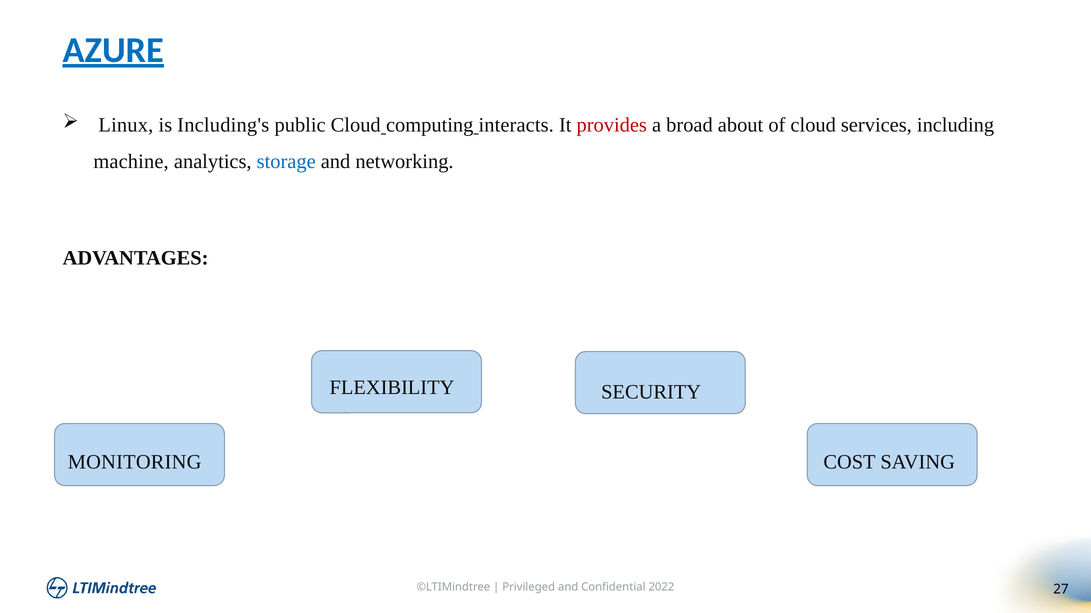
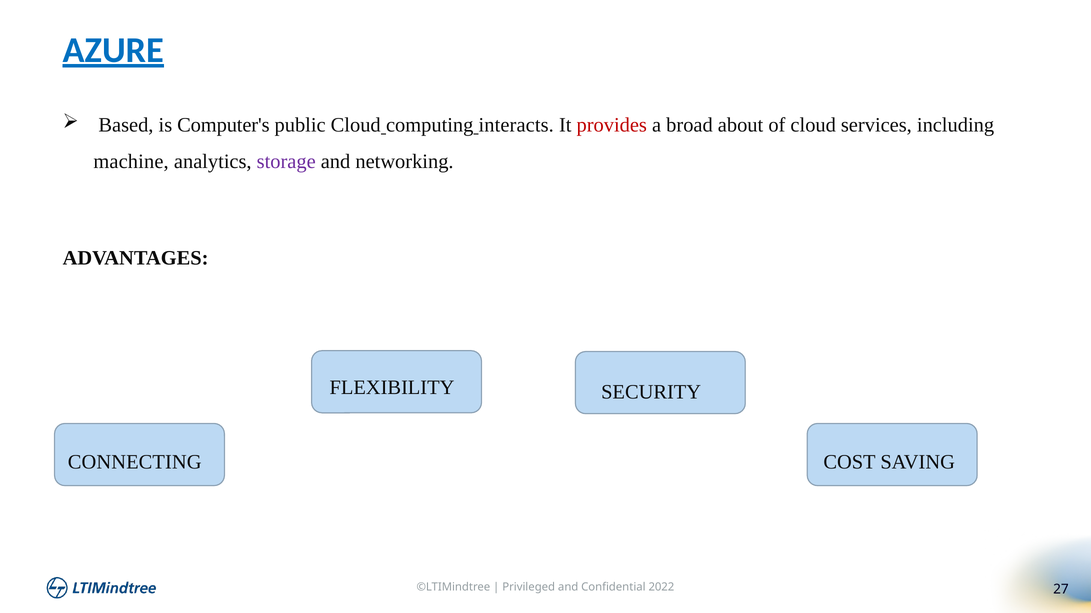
Linux: Linux -> Based
Including's: Including's -> Computer's
storage colour: blue -> purple
MONITORING: MONITORING -> CONNECTING
